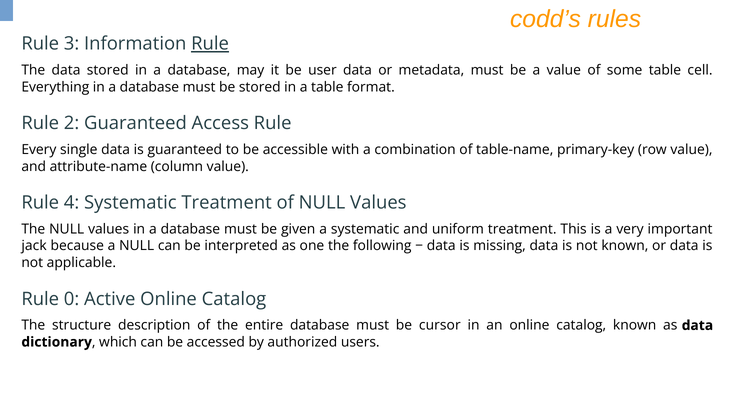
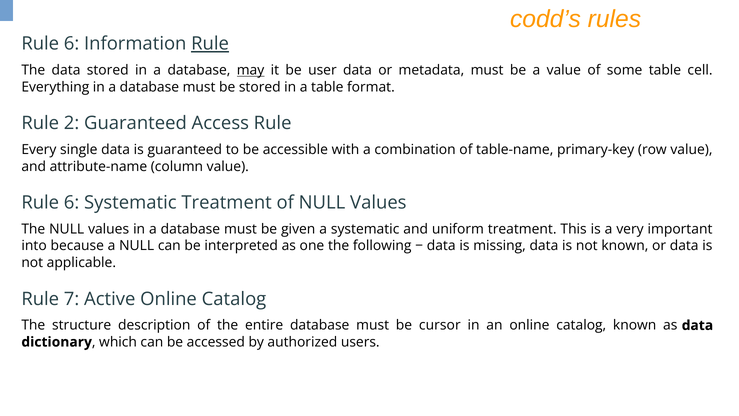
3 at (72, 44): 3 -> 6
may underline: none -> present
4 at (72, 203): 4 -> 6
jack: jack -> into
0: 0 -> 7
